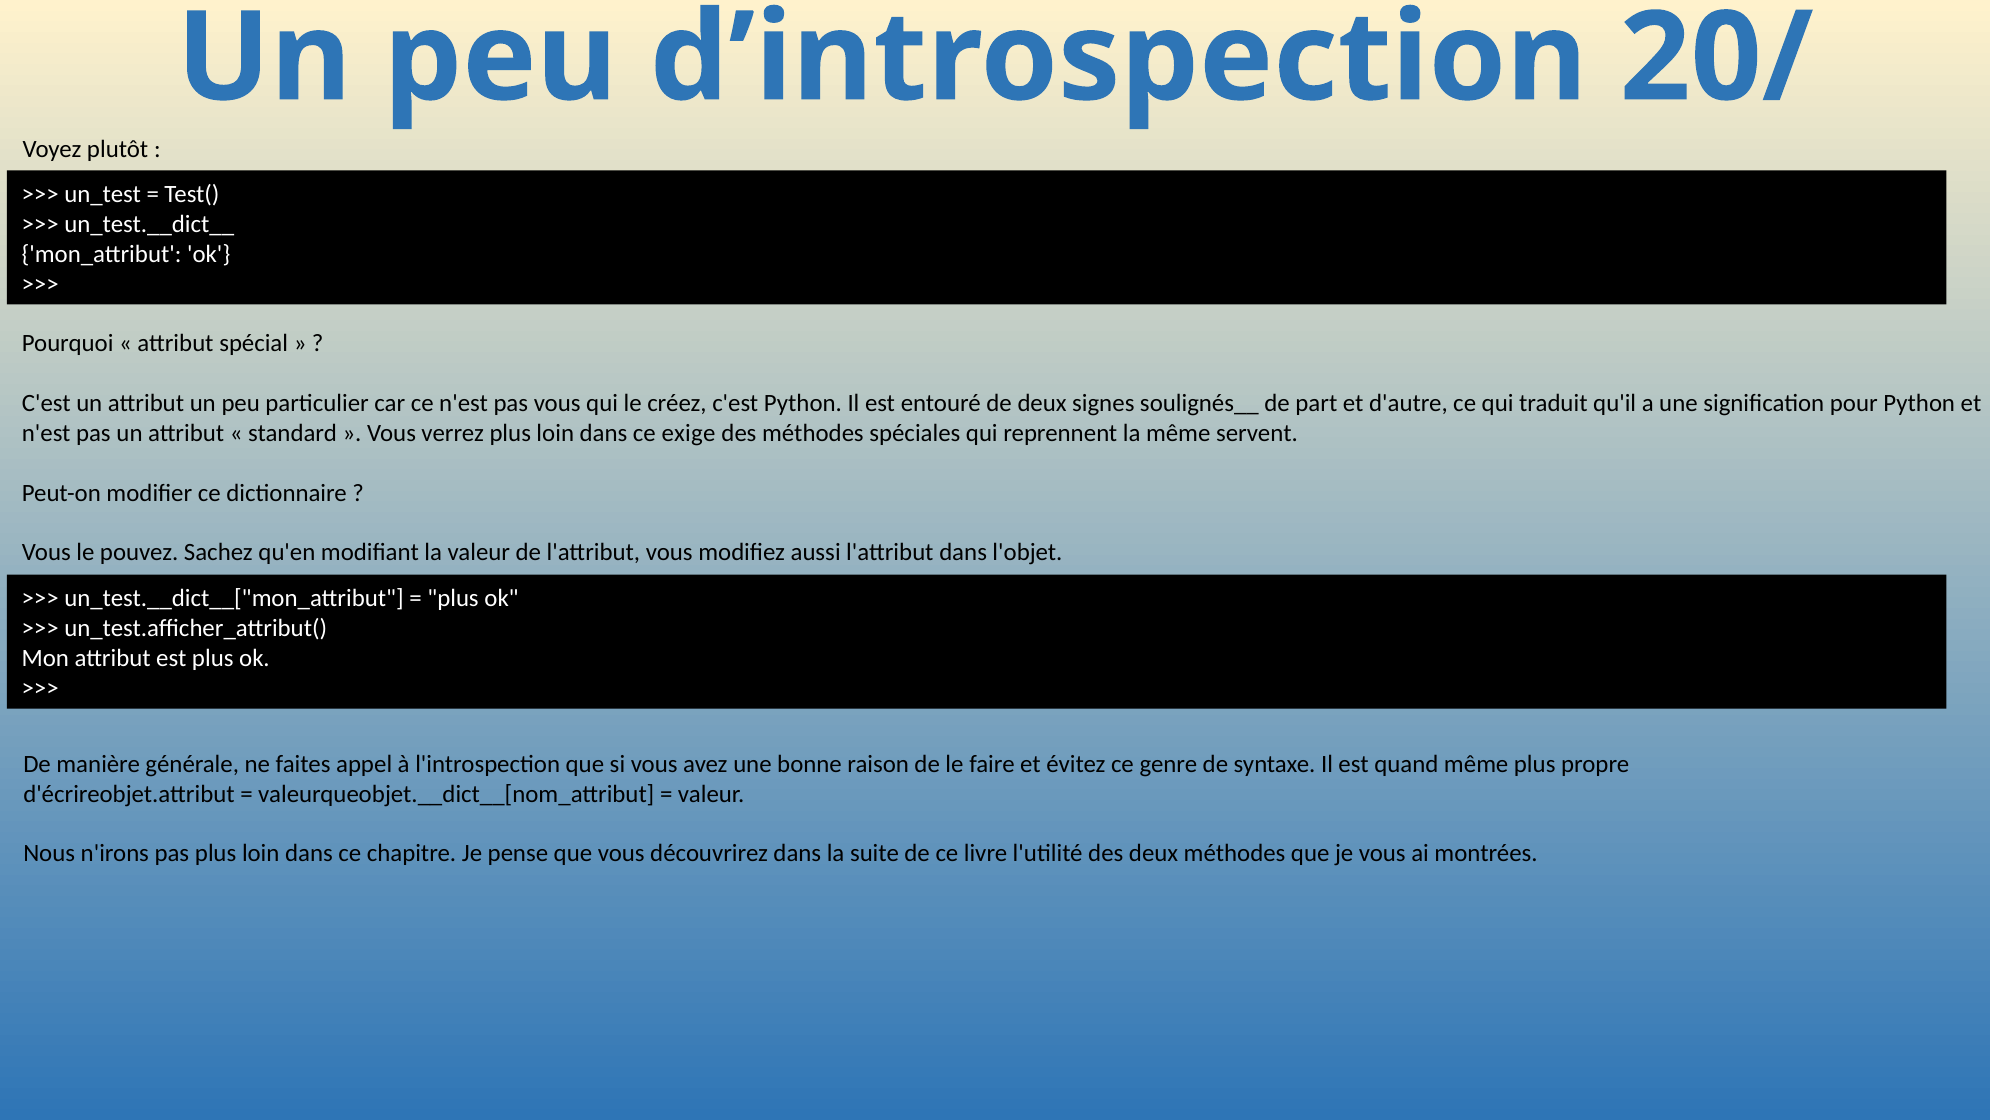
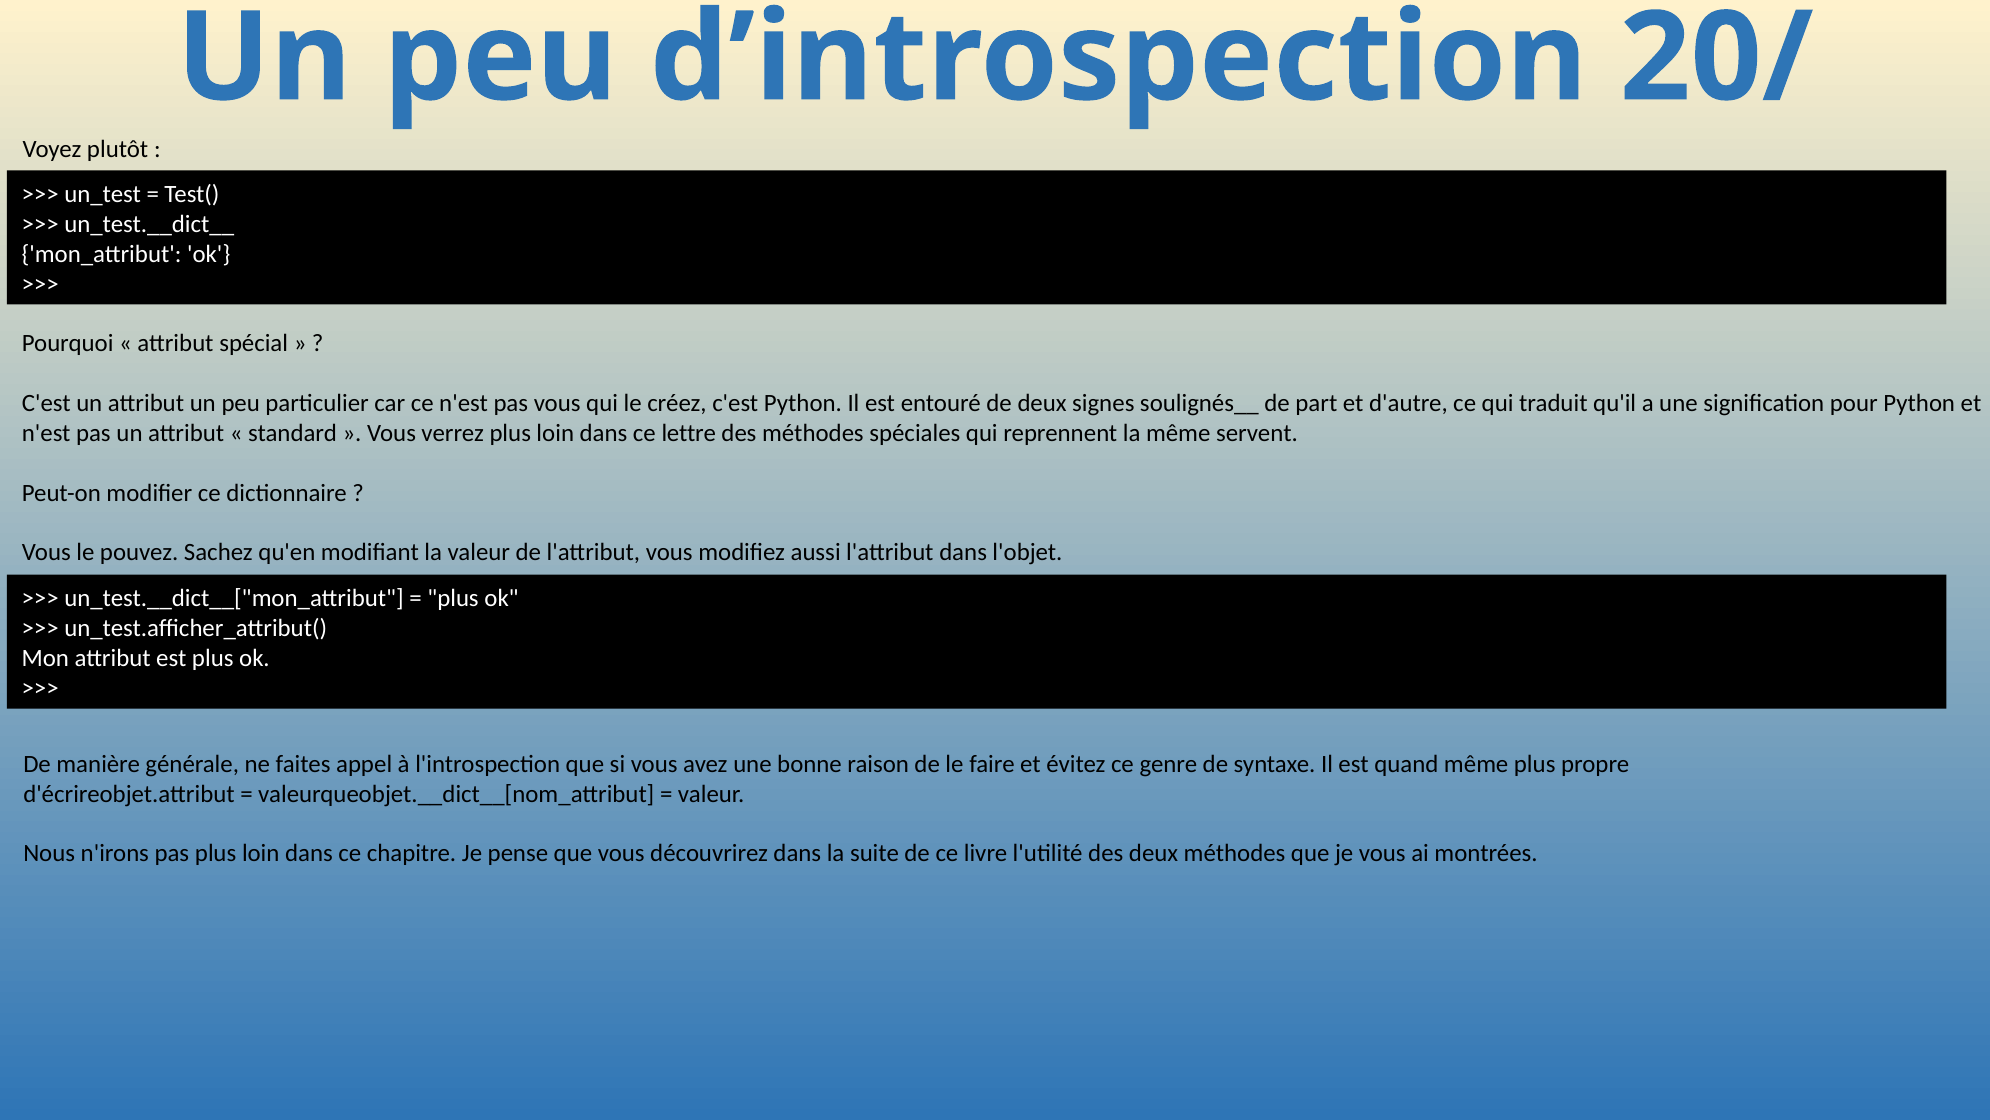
exige: exige -> lettre
